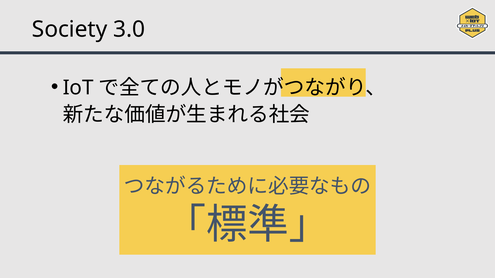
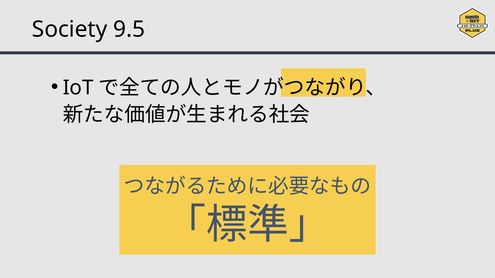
3.0: 3.0 -> 9.5
